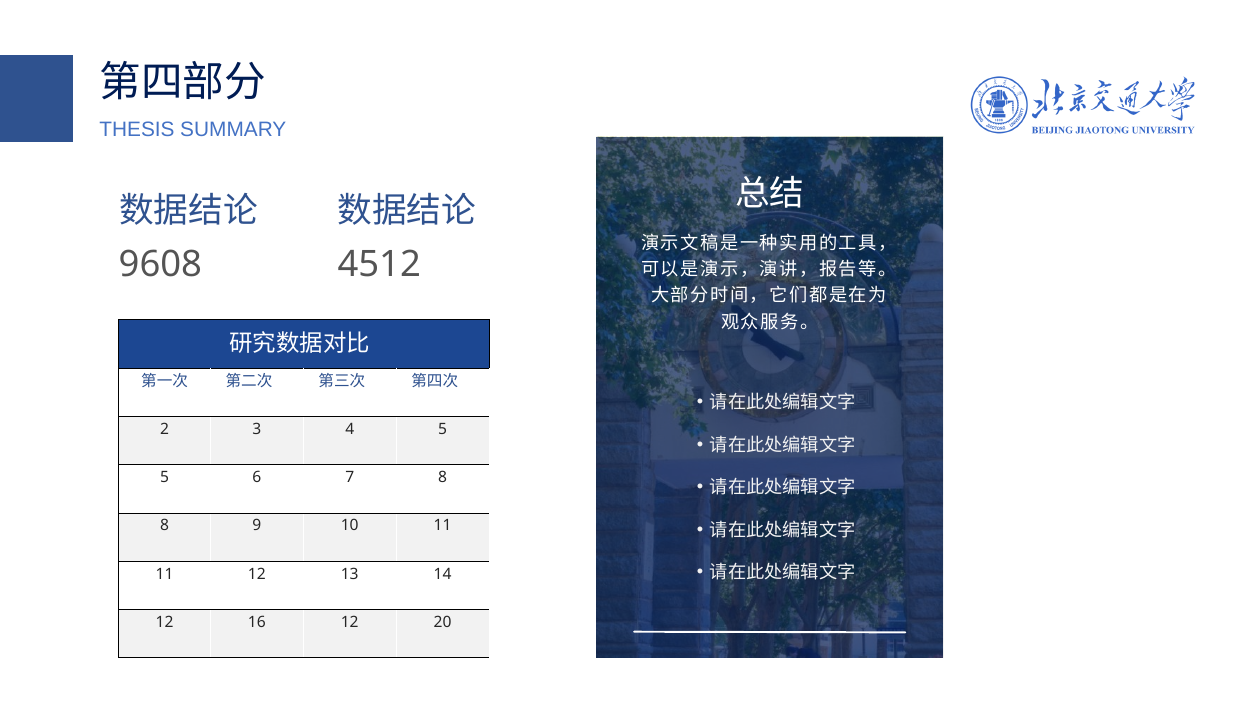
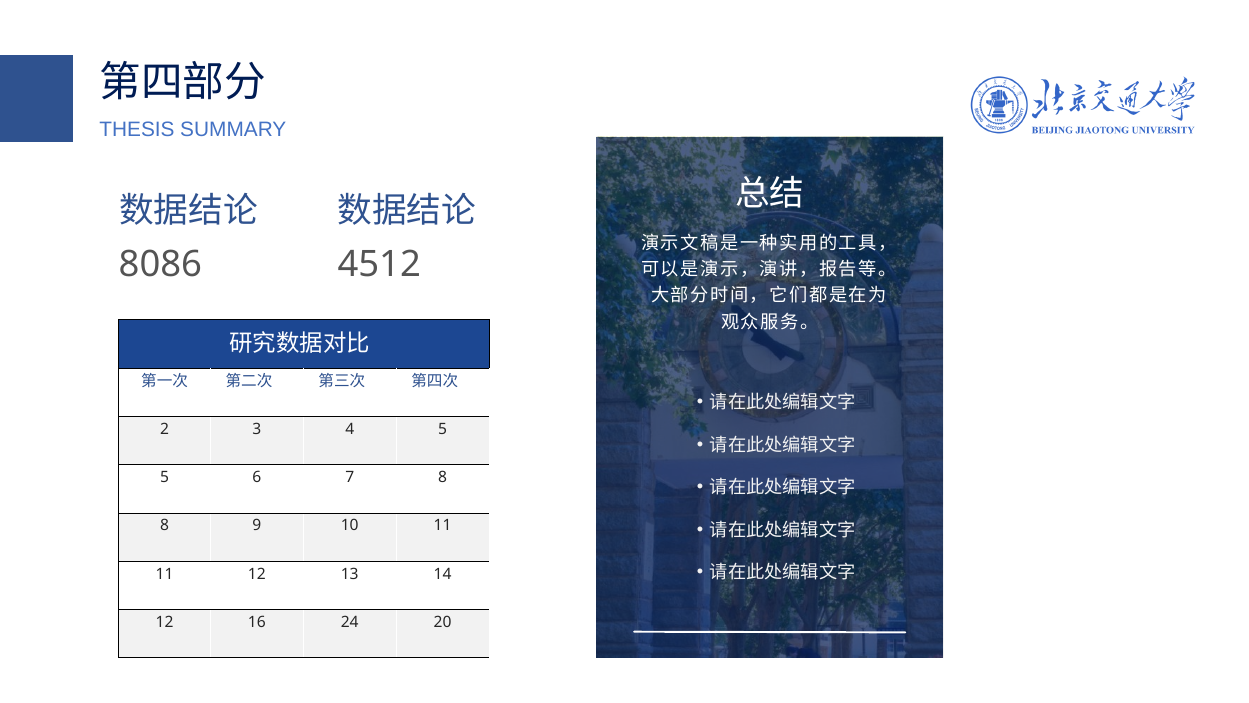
9608: 9608 -> 8086
16 12: 12 -> 24
